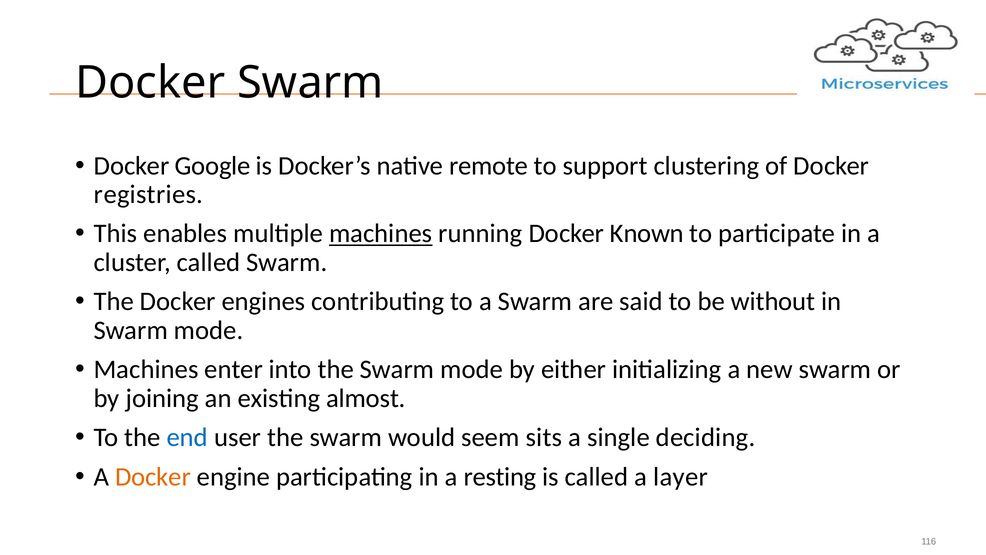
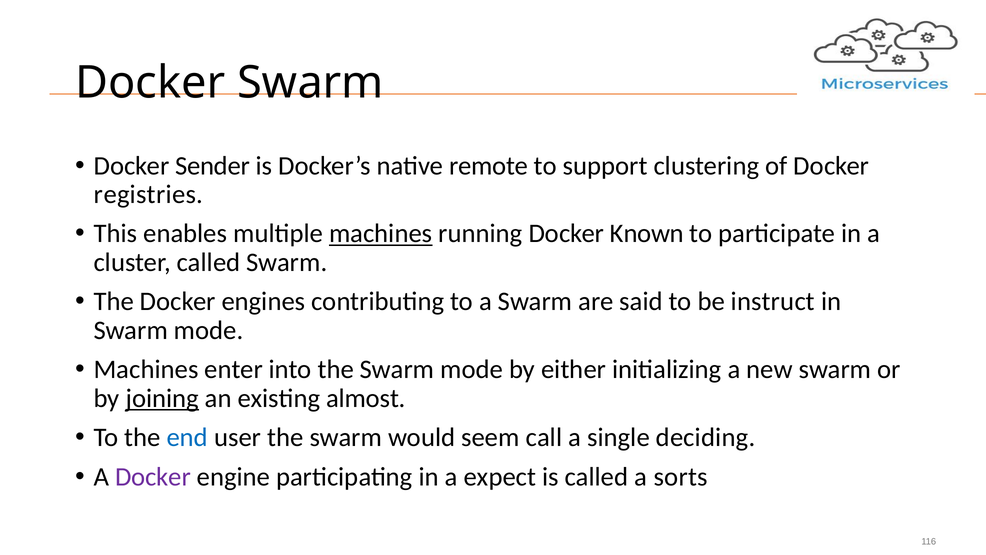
Google: Google -> Sender
without: without -> instruct
joining underline: none -> present
sits: sits -> call
Docker at (153, 476) colour: orange -> purple
resting: resting -> expect
layer: layer -> sorts
